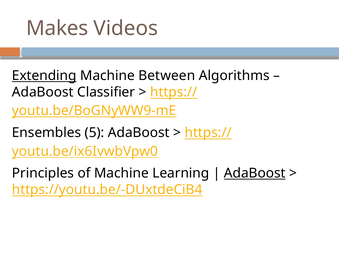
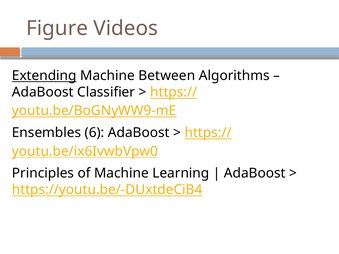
Makes: Makes -> Figure
5: 5 -> 6
AdaBoost at (255, 173) underline: present -> none
